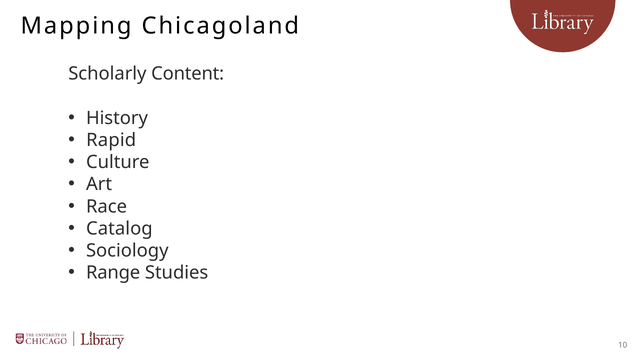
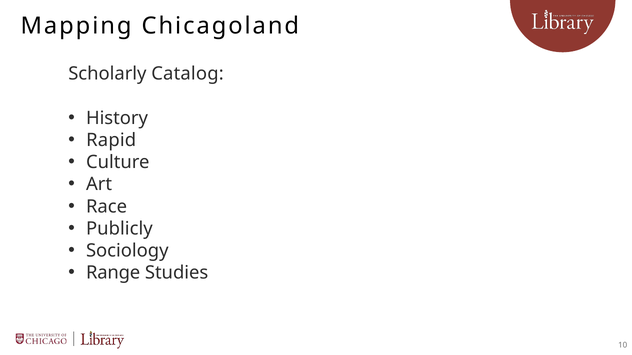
Content: Content -> Catalog
Catalog: Catalog -> Publicly
